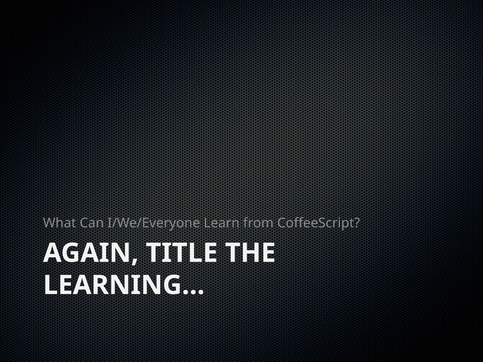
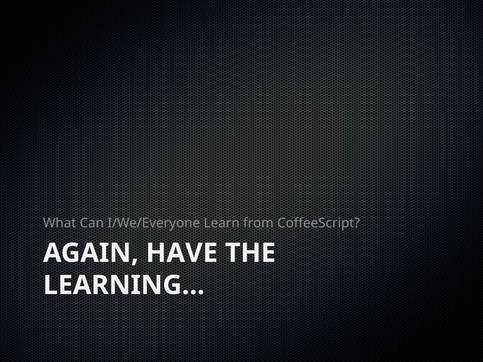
TITLE: TITLE -> HAVE
